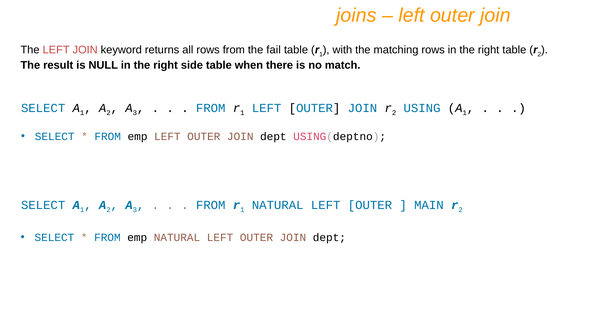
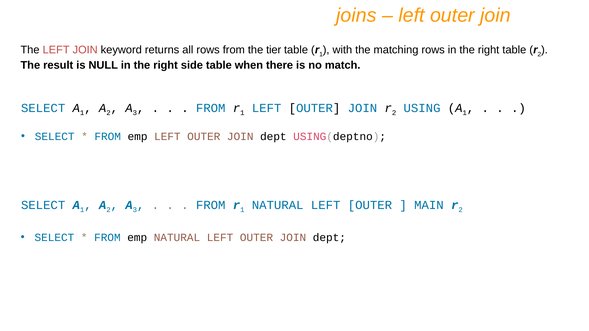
fail: fail -> tier
